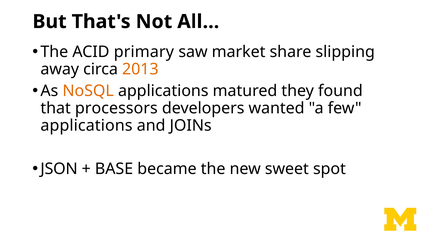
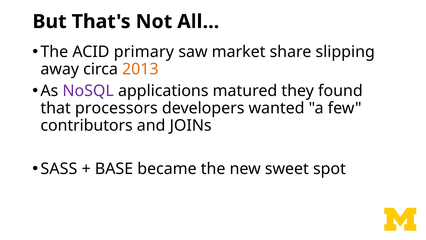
NoSQL colour: orange -> purple
applications at (86, 125): applications -> contributors
JSON: JSON -> SASS
